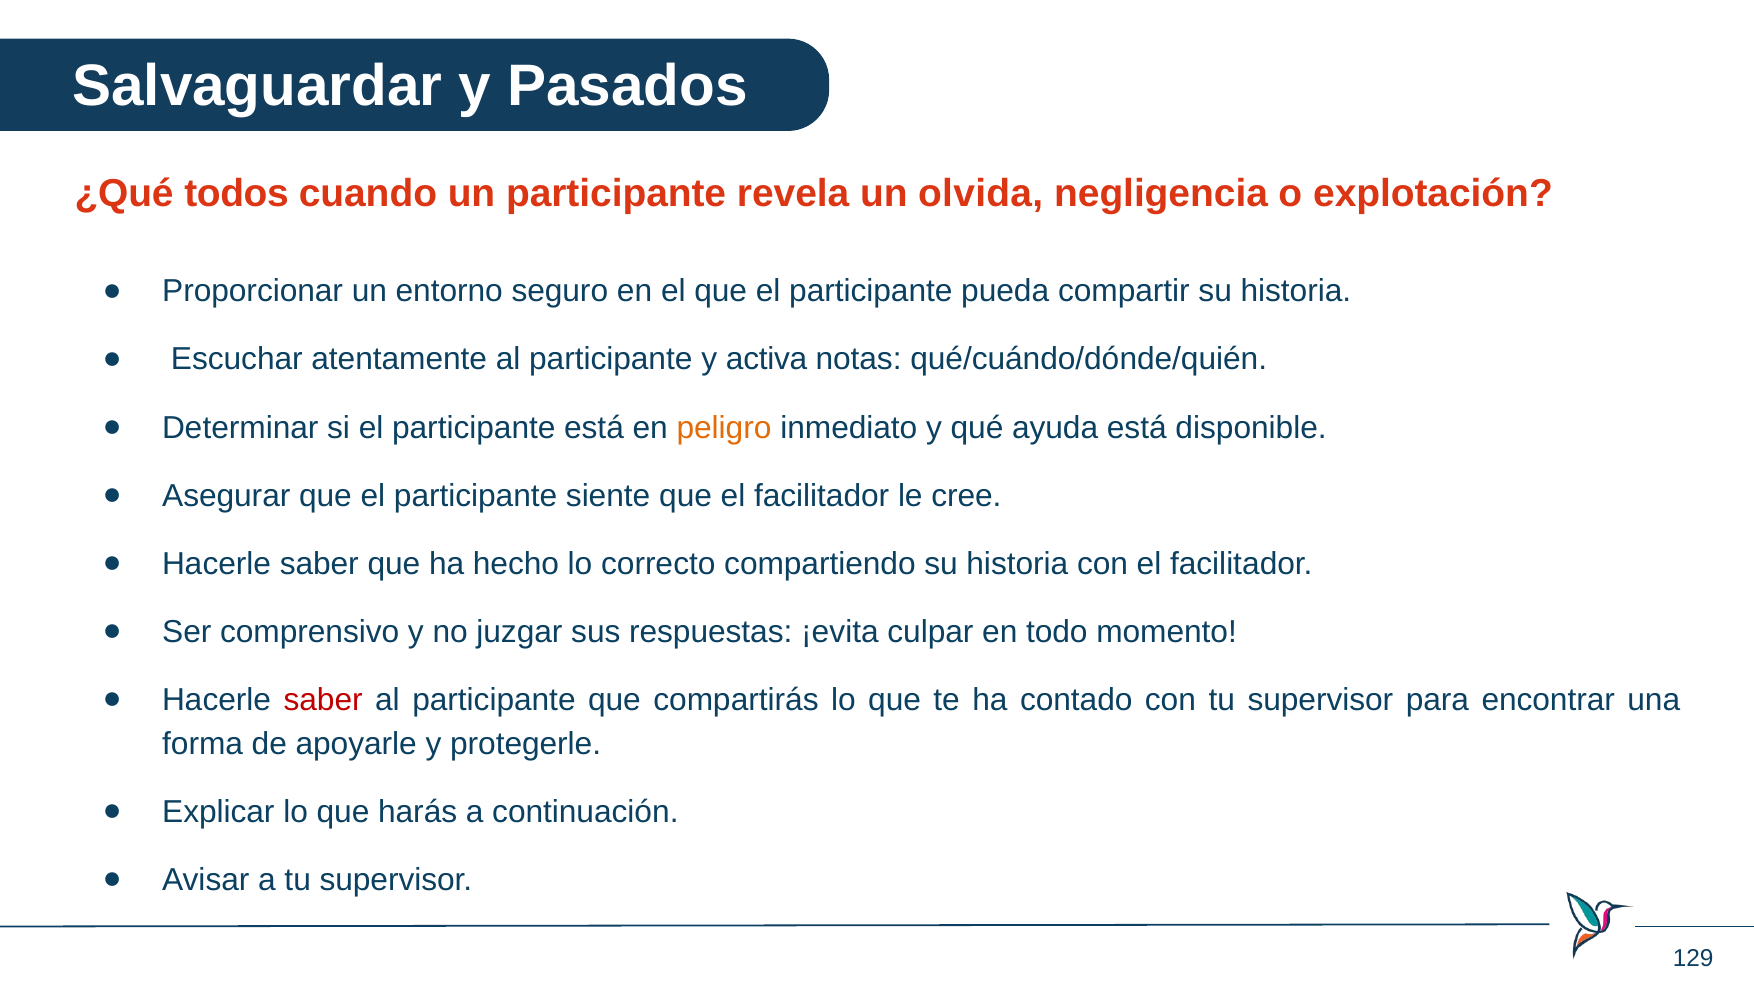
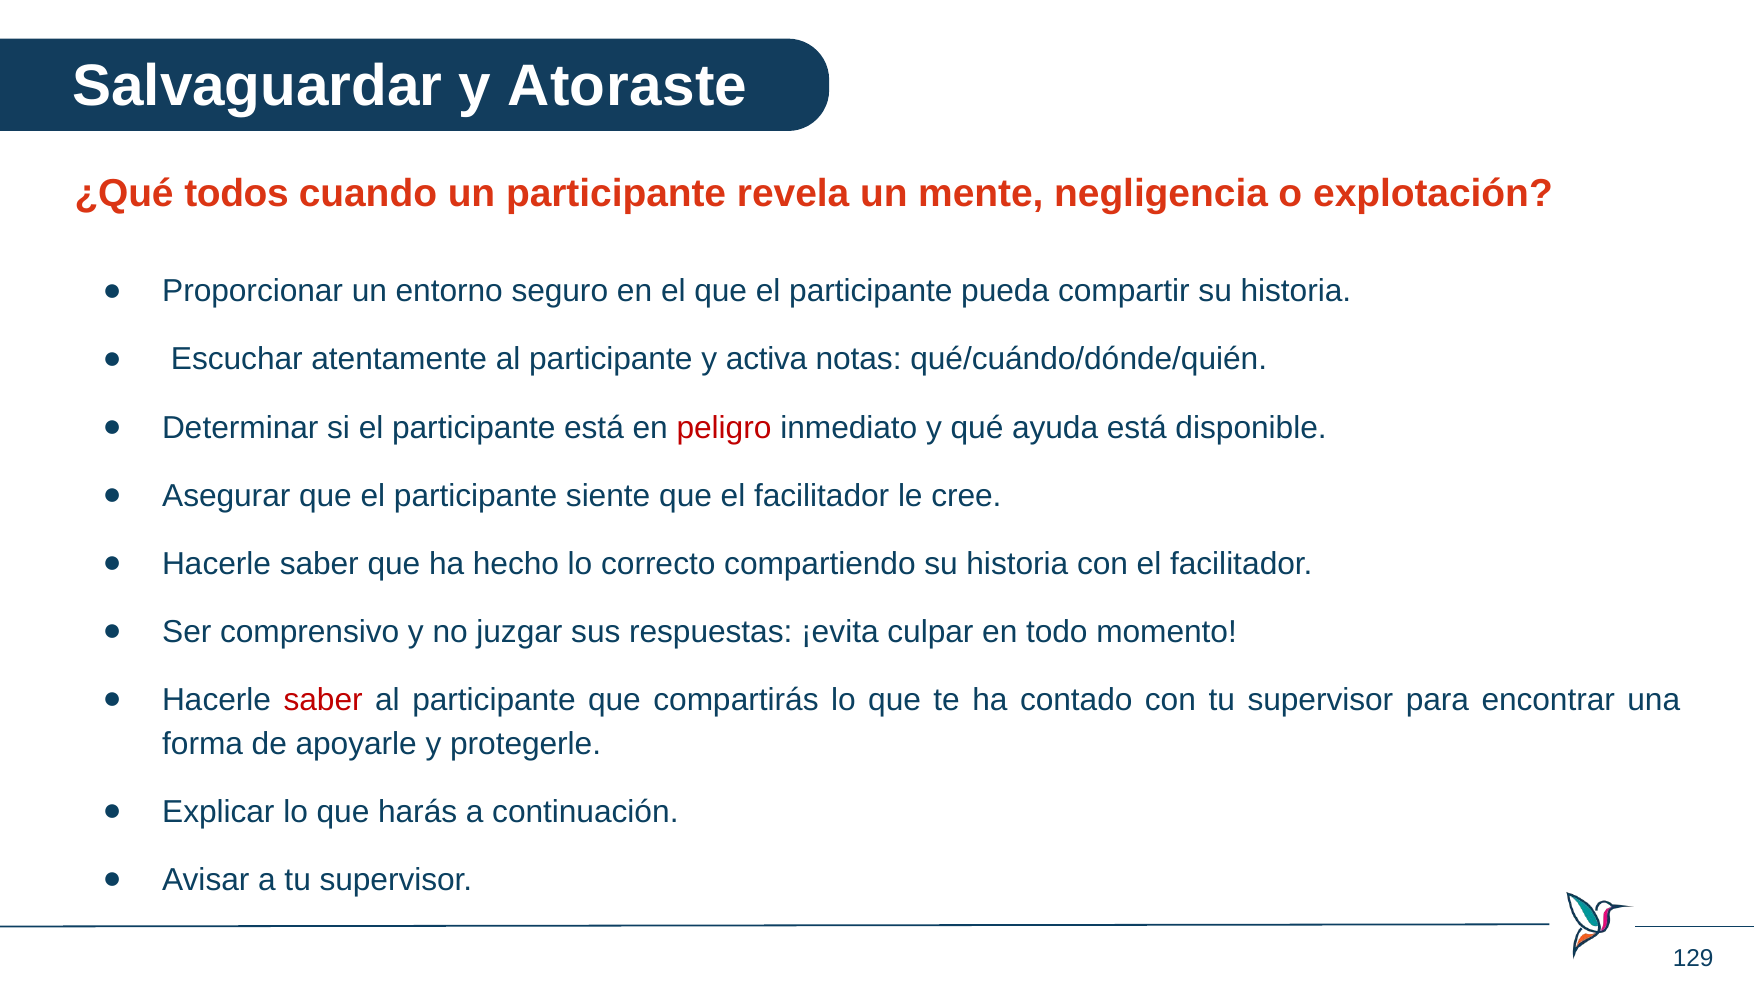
Pasados: Pasados -> Atoraste
olvida: olvida -> mente
peligro colour: orange -> red
